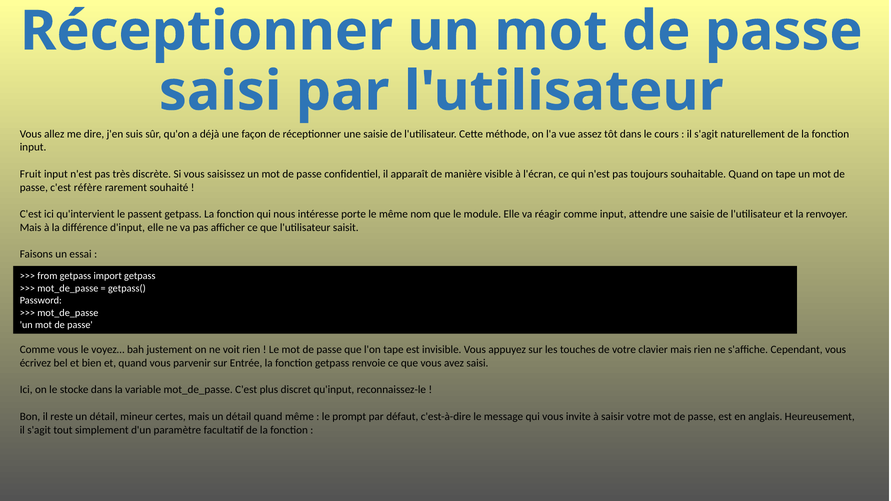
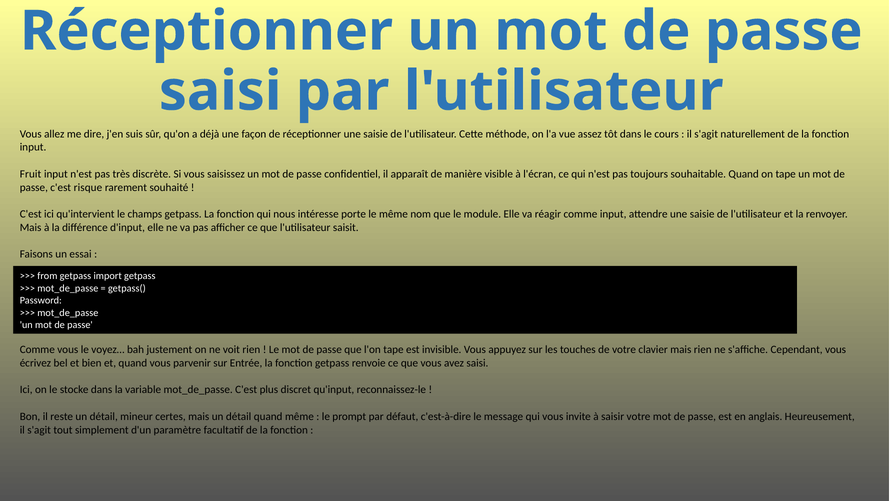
réfère: réfère -> risque
passent: passent -> champs
